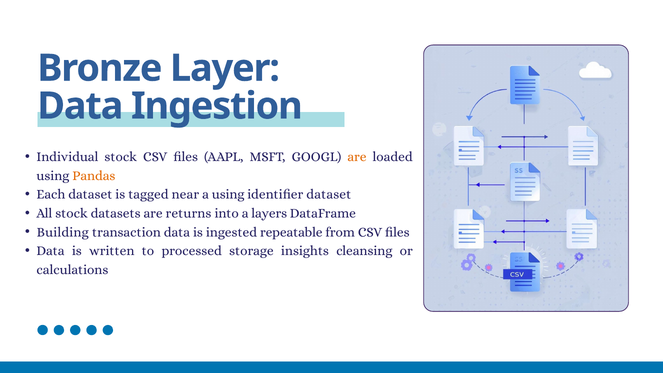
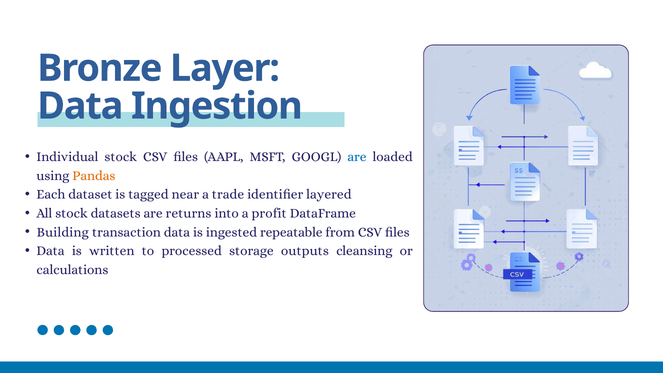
are at (357, 157) colour: orange -> blue
a using: using -> trade
identifier dataset: dataset -> layered
layers: layers -> profit
insights: insights -> outputs
